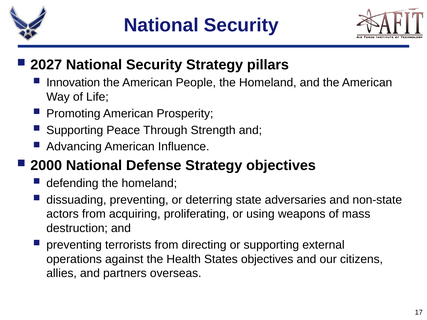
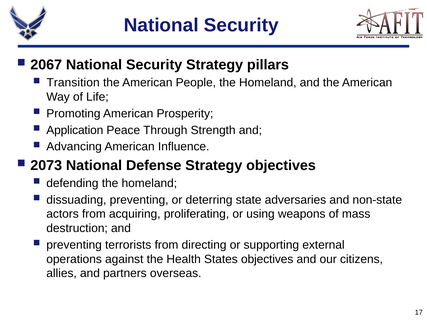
2027: 2027 -> 2067
Innovation: Innovation -> Transition
Supporting at (75, 130): Supporting -> Application
2000: 2000 -> 2073
